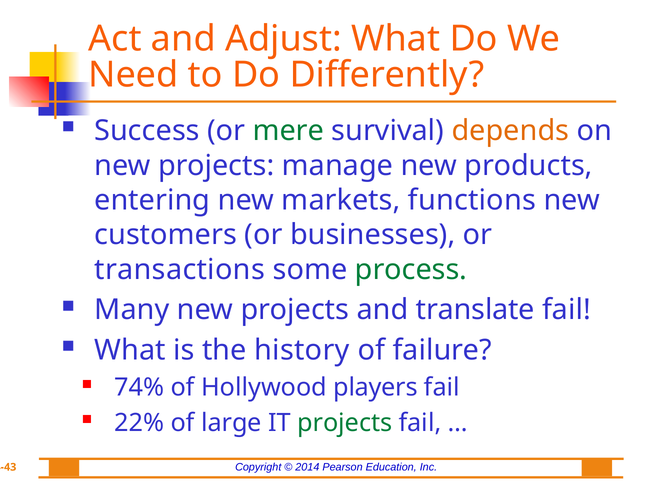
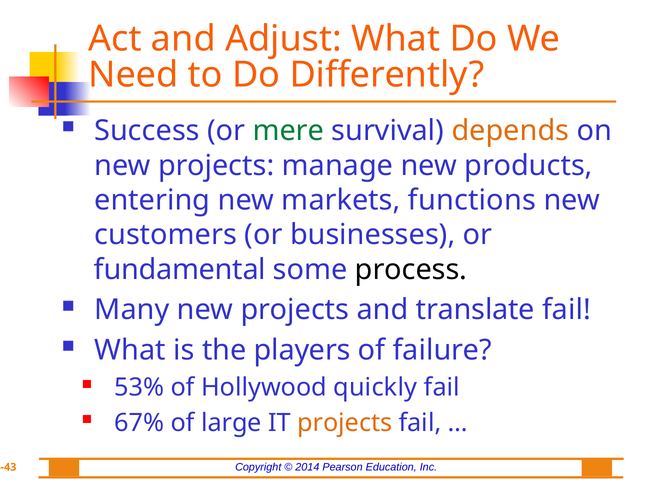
transactions: transactions -> fundamental
process colour: green -> black
history: history -> players
74%: 74% -> 53%
players: players -> quickly
22%: 22% -> 67%
projects at (345, 423) colour: green -> orange
